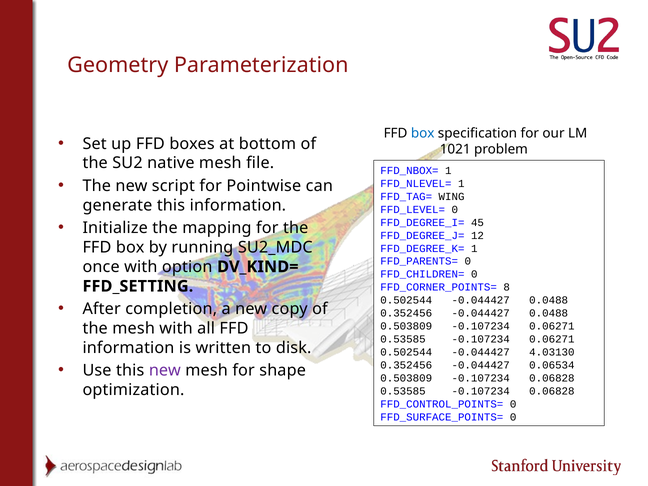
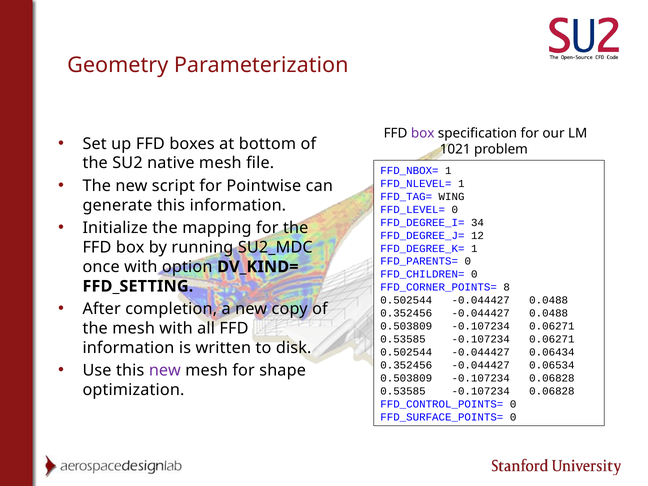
box at (423, 133) colour: blue -> purple
45: 45 -> 34
4.03130: 4.03130 -> 0.06434
